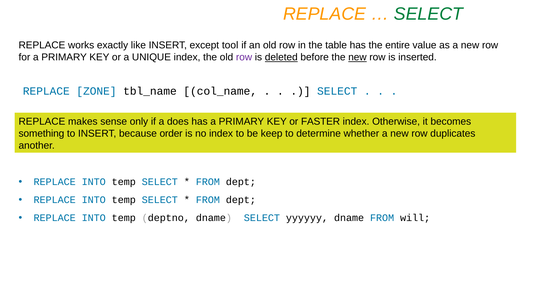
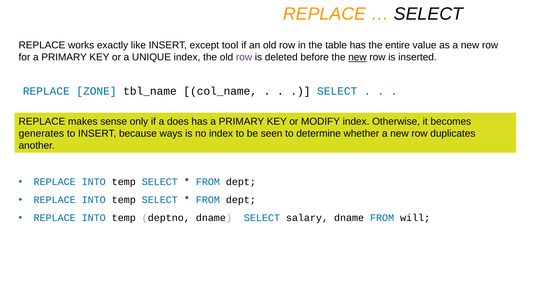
SELECT at (428, 14) colour: green -> black
deleted underline: present -> none
FASTER: FASTER -> MODIFY
something: something -> generates
order: order -> ways
keep: keep -> seen
yyyyyy: yyyyyy -> salary
